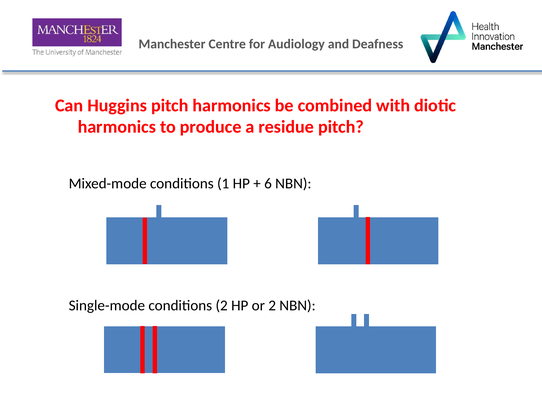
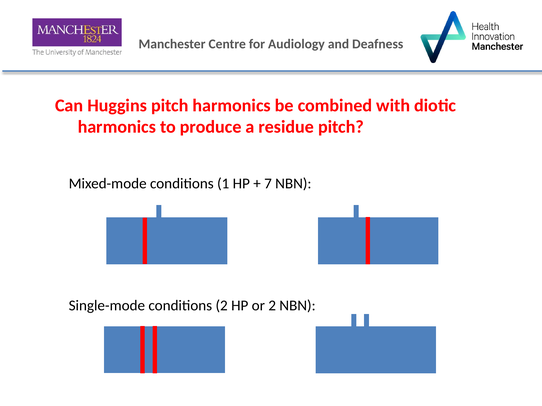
6: 6 -> 7
